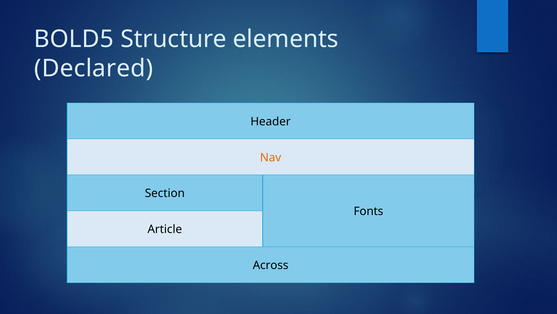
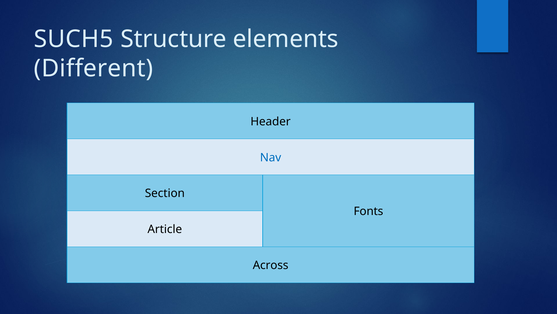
BOLD5: BOLD5 -> SUCH5
Declared: Declared -> Different
Nav colour: orange -> blue
